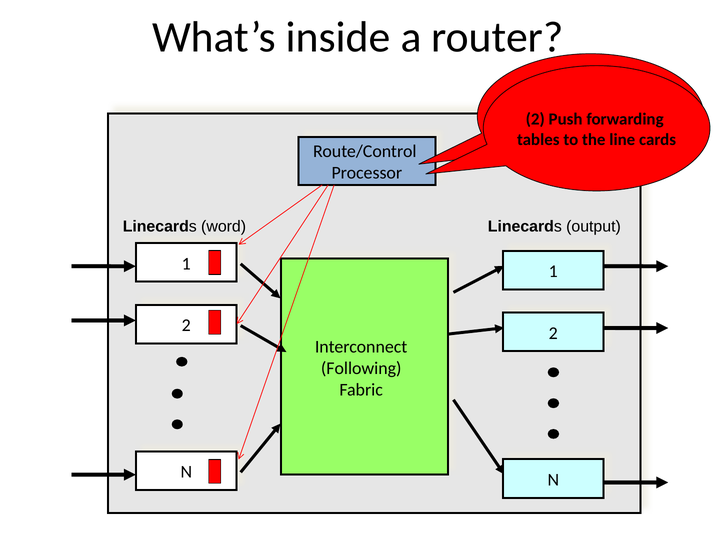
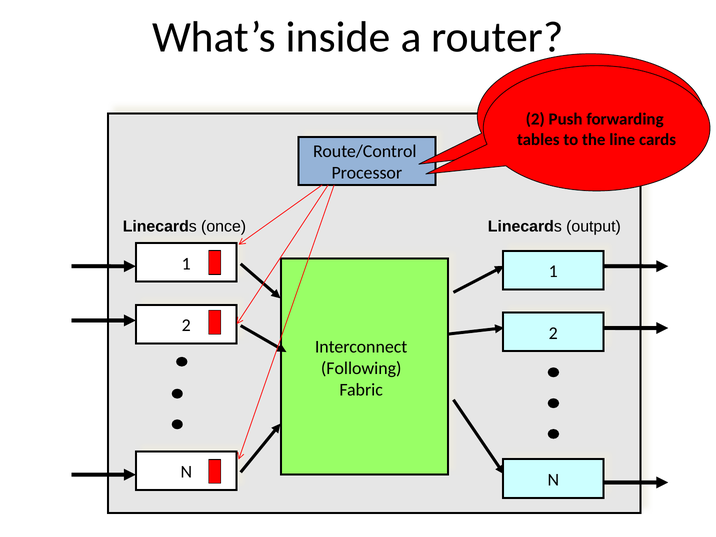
word: word -> once
